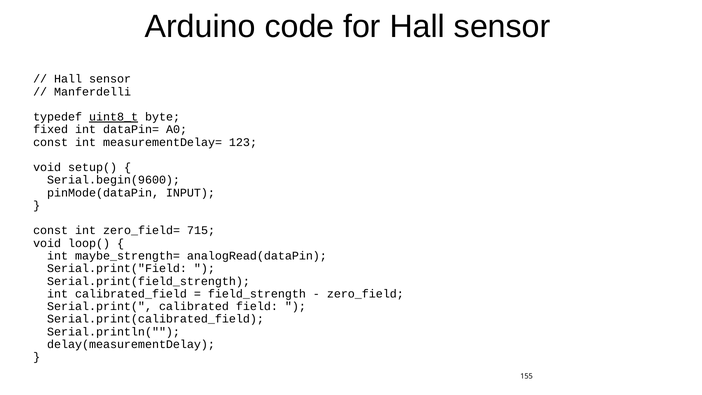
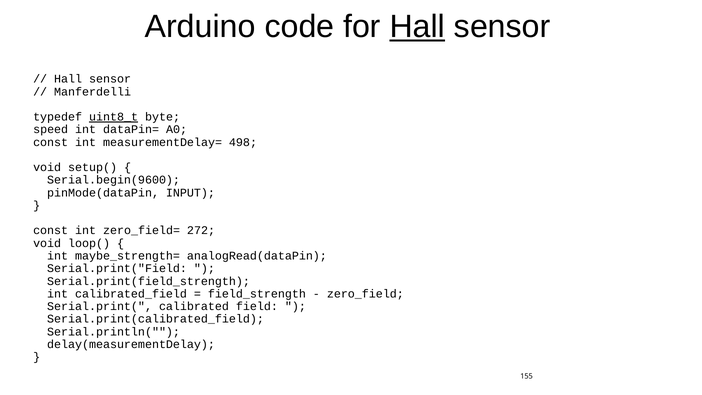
Hall at (417, 26) underline: none -> present
fixed: fixed -> speed
123: 123 -> 498
715: 715 -> 272
